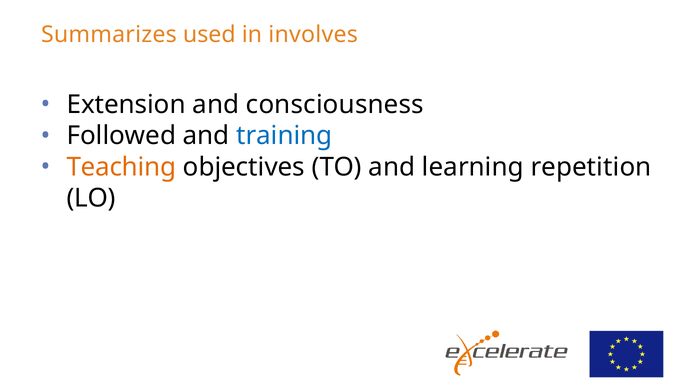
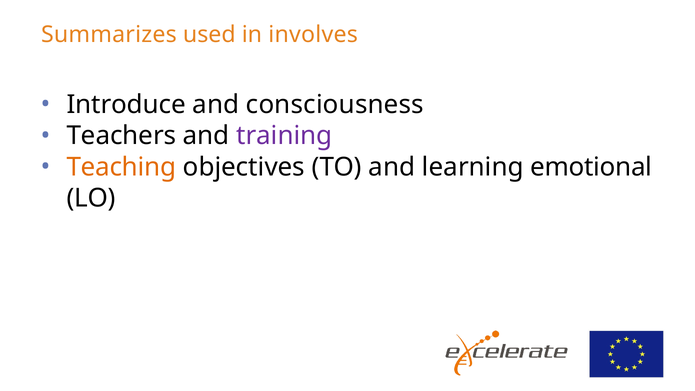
Extension: Extension -> Introduce
Followed: Followed -> Teachers
training colour: blue -> purple
repetition: repetition -> emotional
